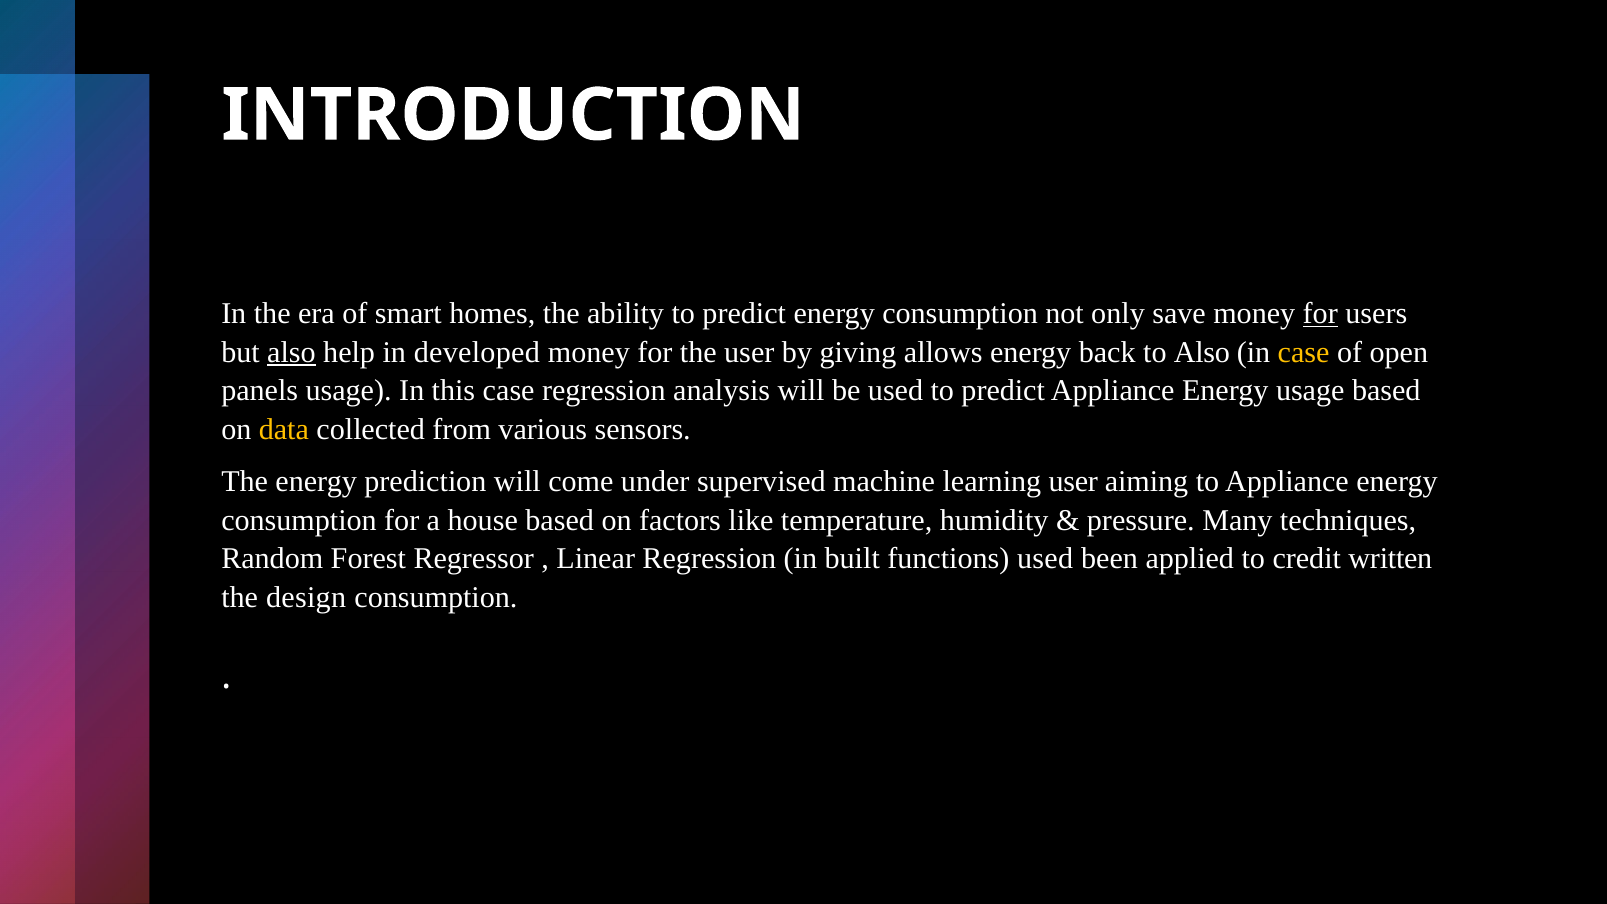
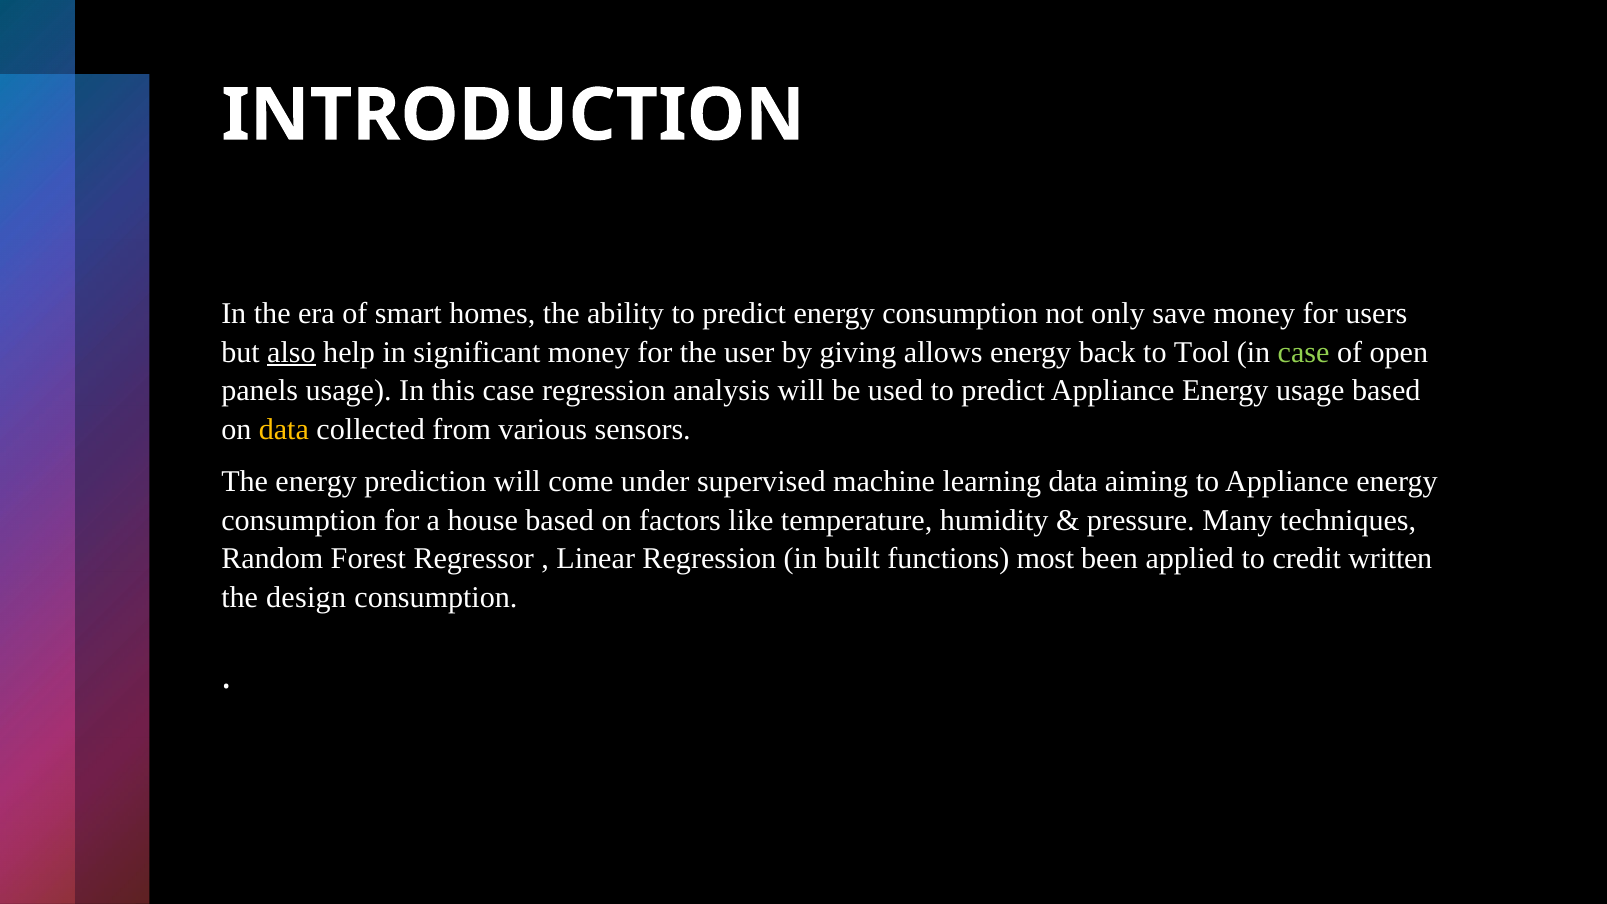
for at (1320, 313) underline: present -> none
developed: developed -> significant
to Also: Also -> Tool
case at (1304, 352) colour: yellow -> light green
learning user: user -> data
functions used: used -> most
